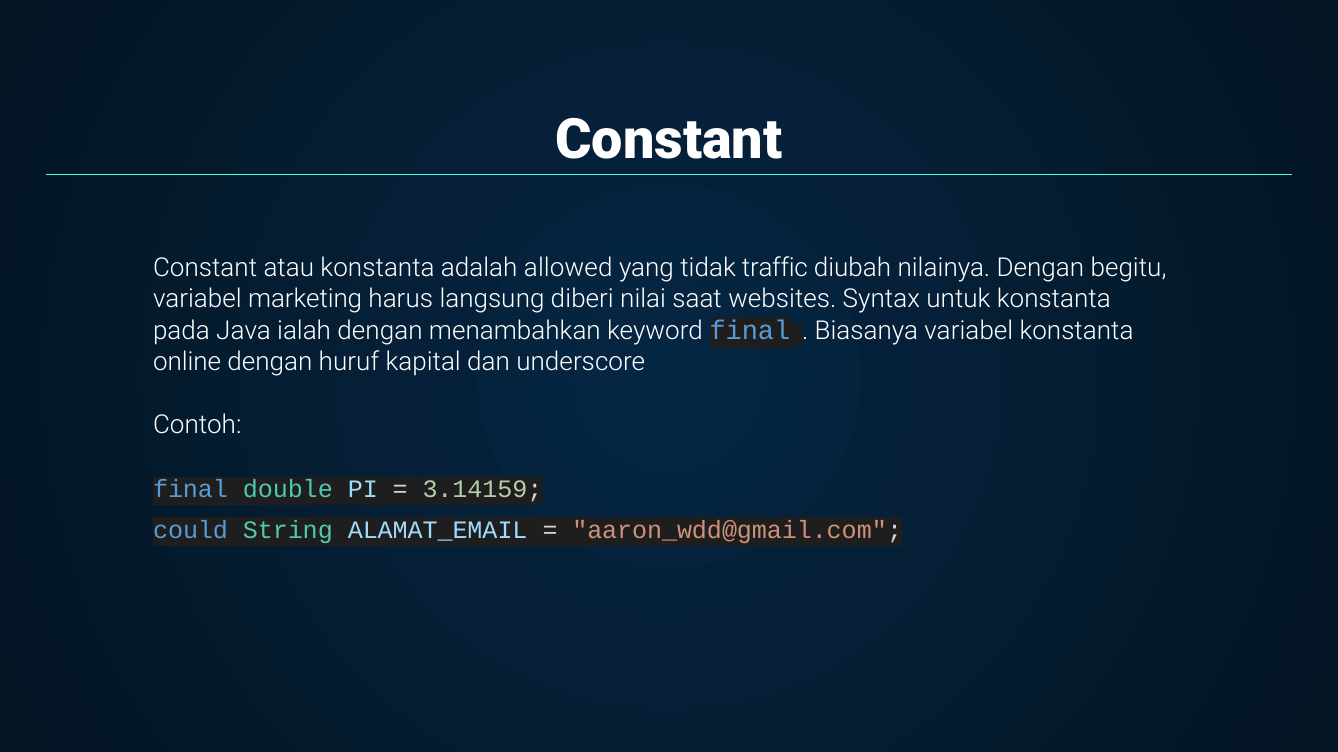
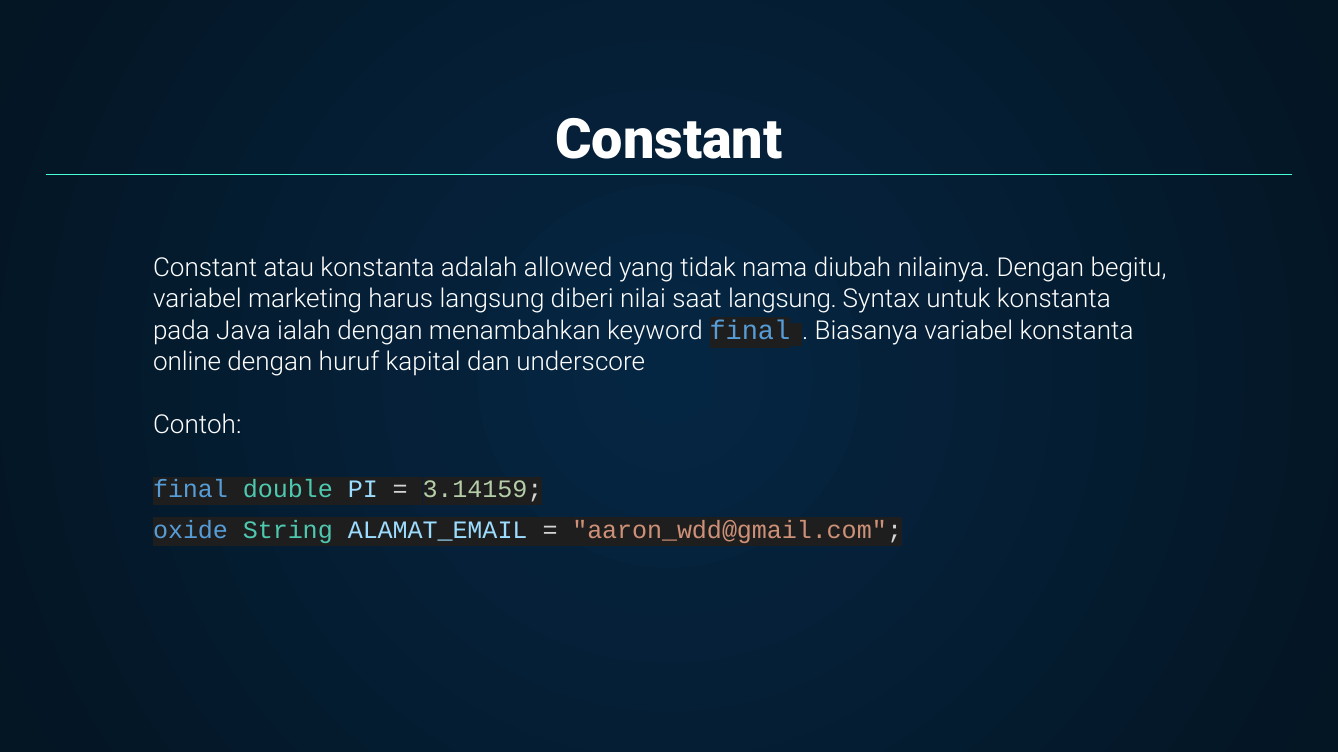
traffic: traffic -> nama
saat websites: websites -> langsung
could: could -> oxide
